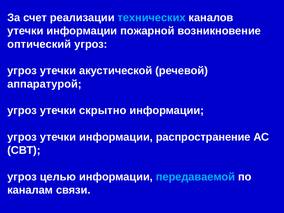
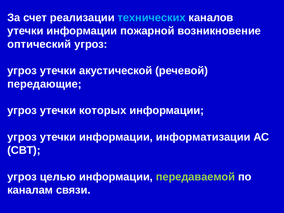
аппаратурой: аппаратурой -> передающие
скрытно: скрытно -> которых
распространение: распространение -> информатизации
передаваемой colour: light blue -> light green
